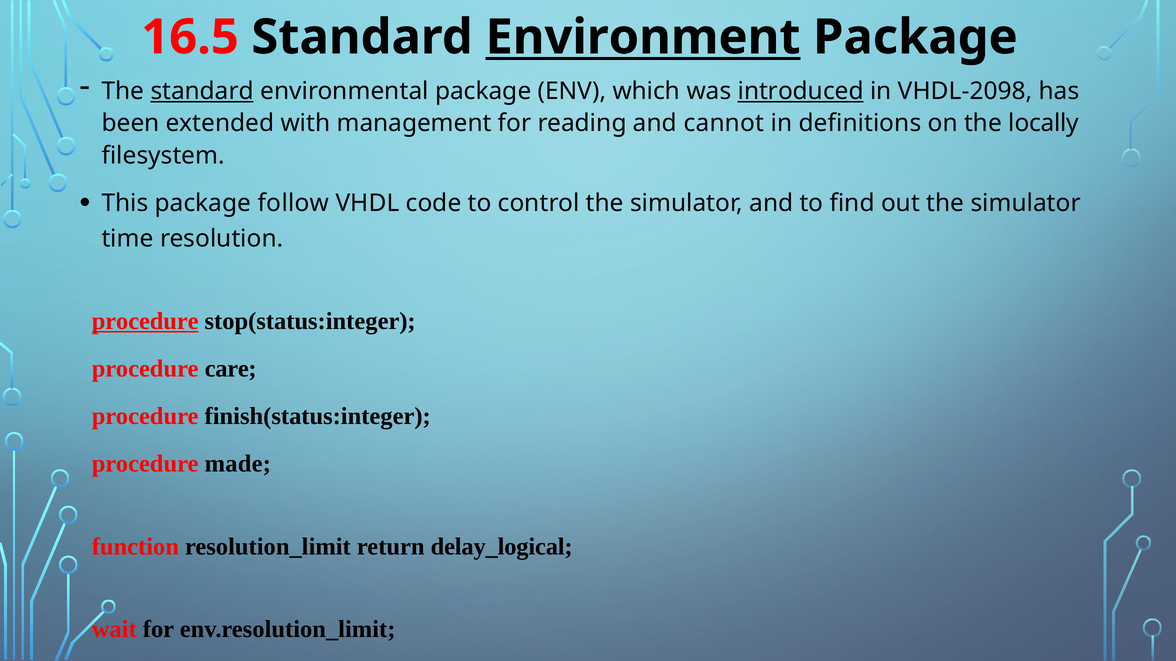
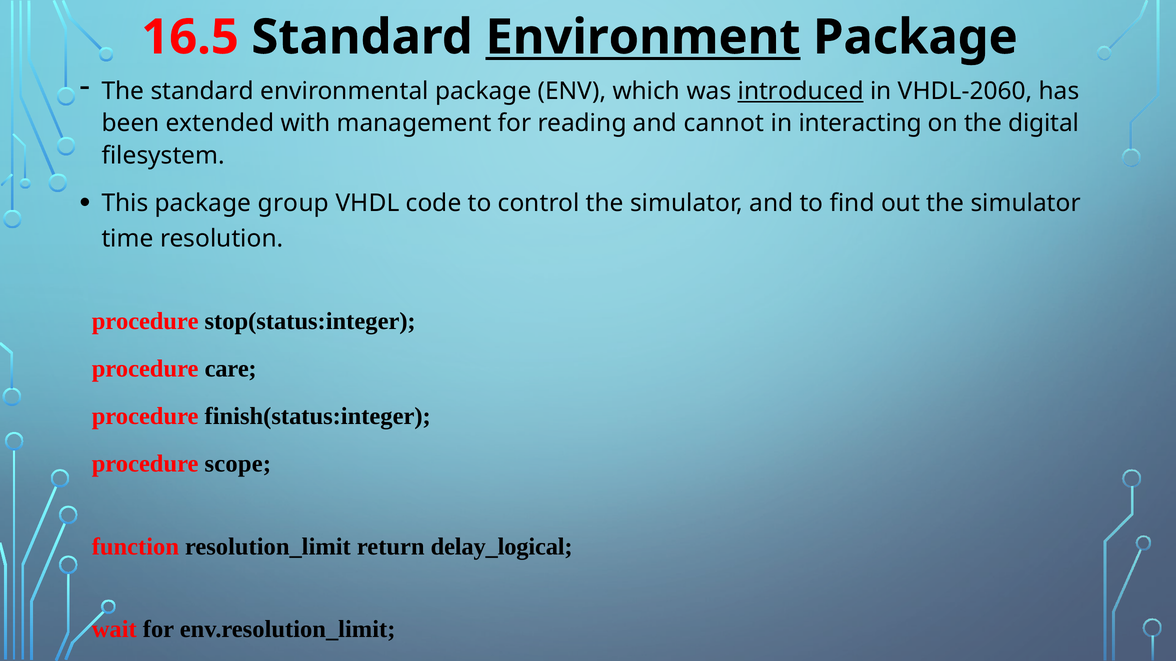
standard at (202, 91) underline: present -> none
VHDL-2098: VHDL-2098 -> VHDL-2060
definitions: definitions -> interacting
locally: locally -> digital
follow: follow -> group
procedure at (145, 321) underline: present -> none
made: made -> scope
